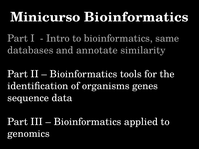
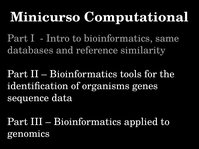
Minicurso Bioinformatics: Bioinformatics -> Computational
annotate: annotate -> reference
